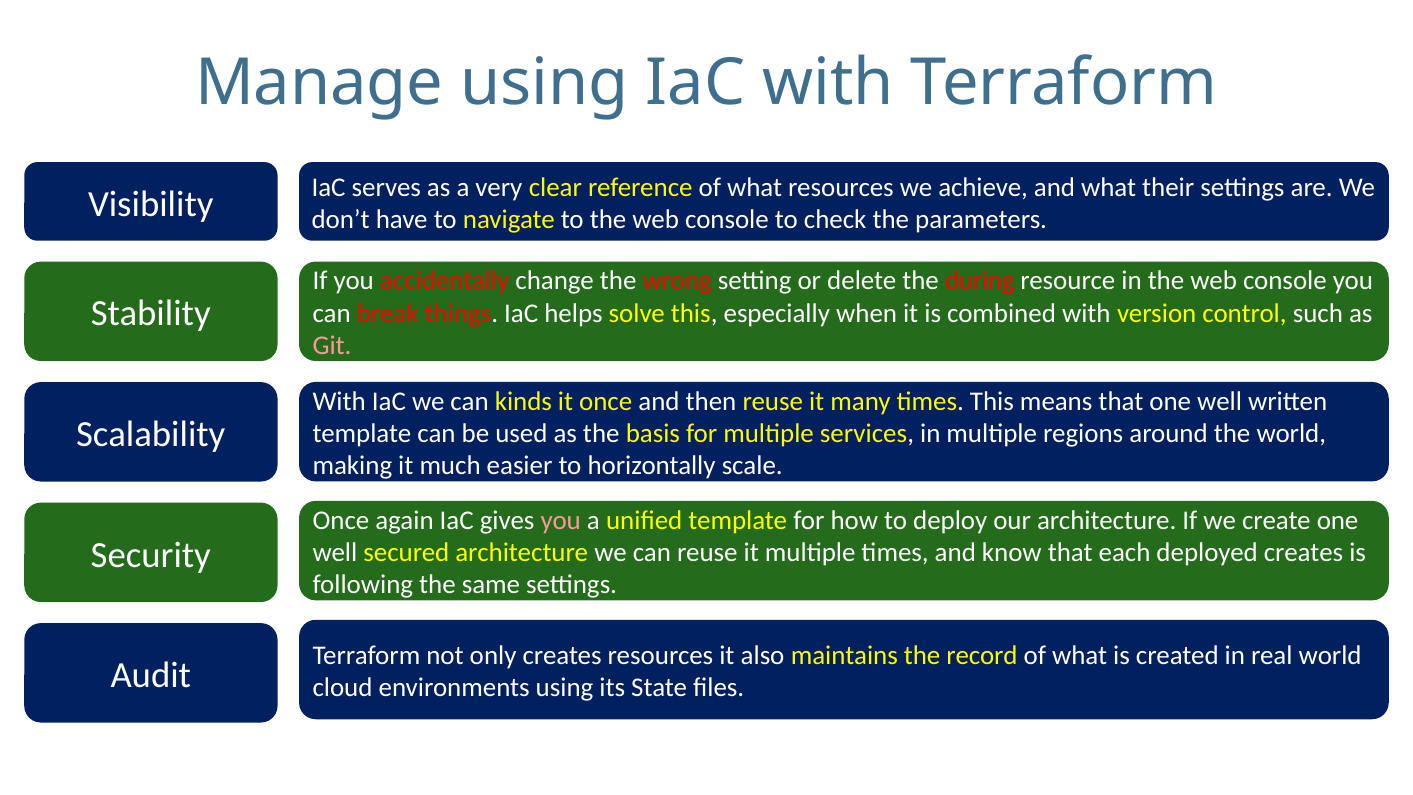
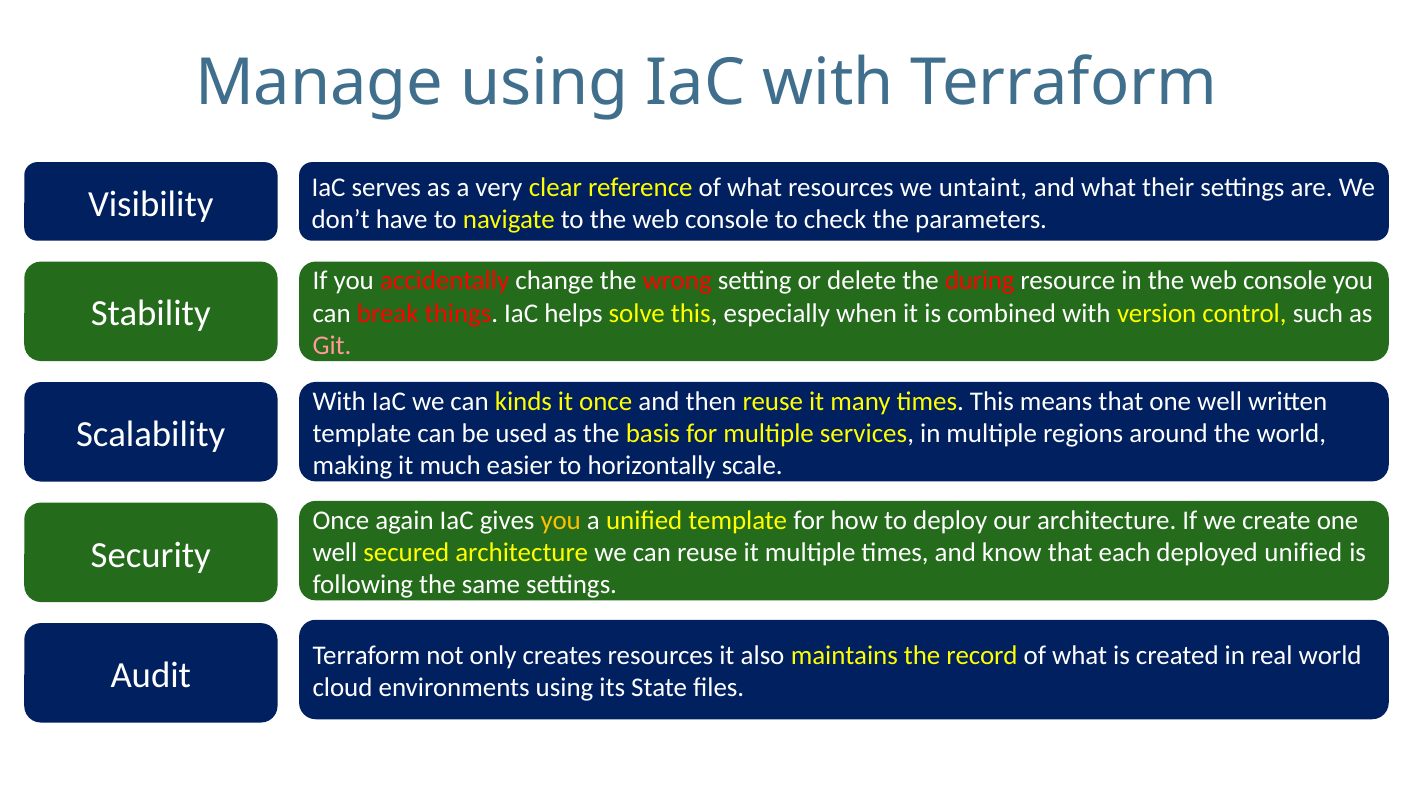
achieve: achieve -> untaint
you at (561, 520) colour: pink -> yellow
deployed creates: creates -> unified
